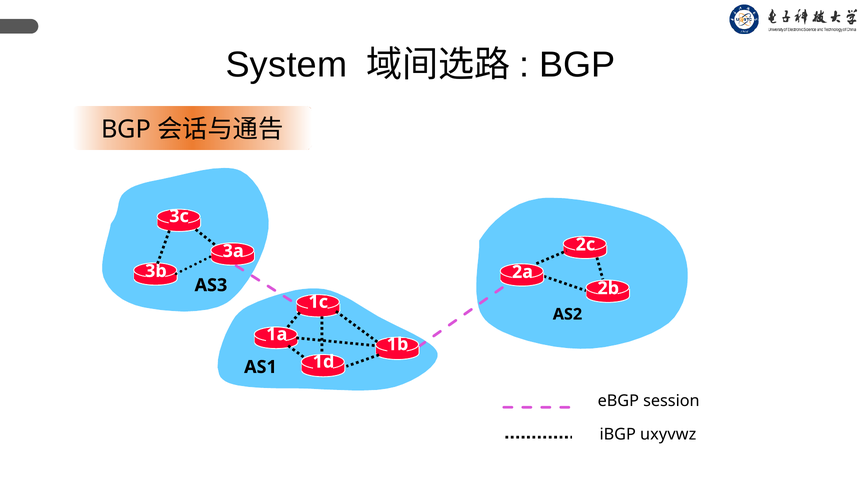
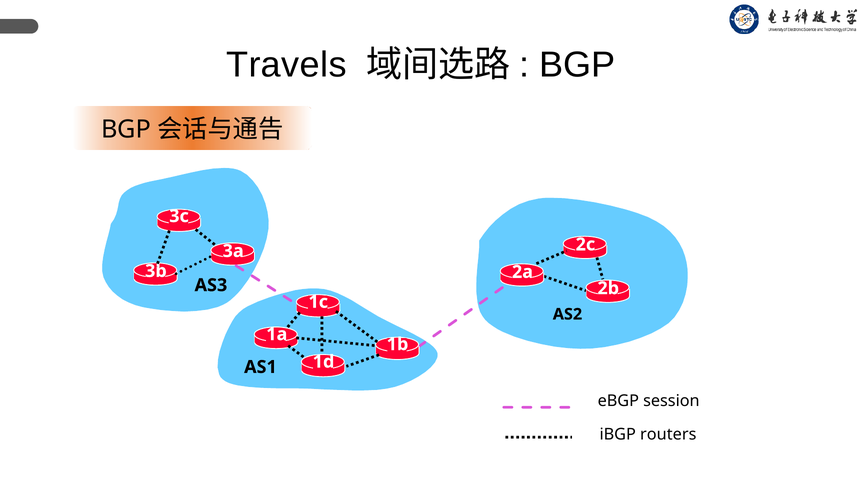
System: System -> Travels
uxyvwz: uxyvwz -> routers
